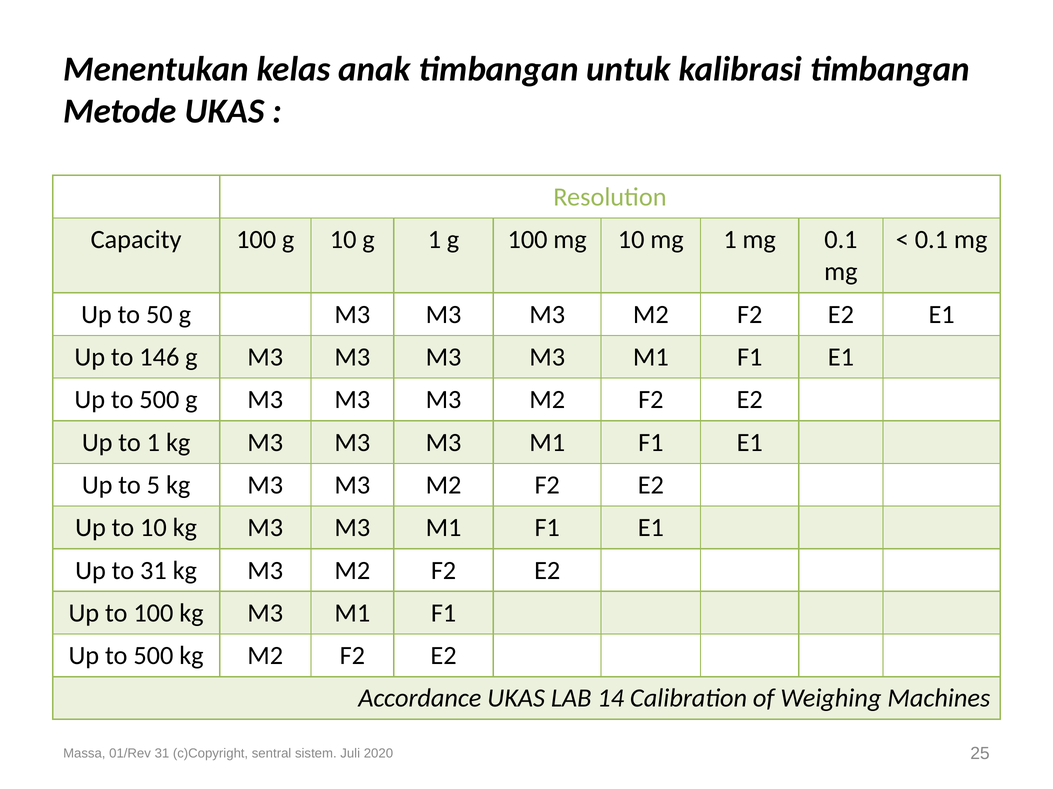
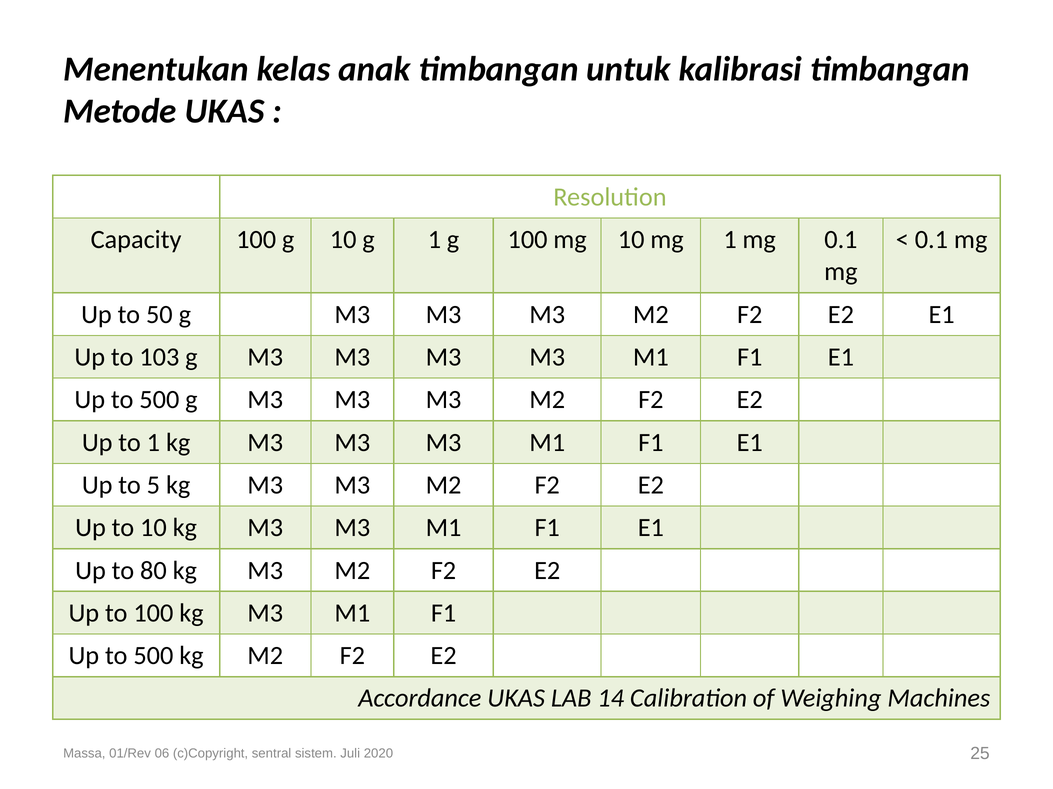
146: 146 -> 103
to 31: 31 -> 80
01/Rev 31: 31 -> 06
